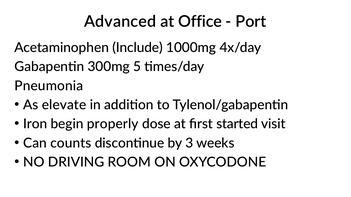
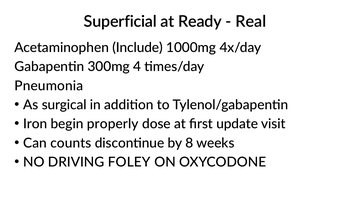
Advanced: Advanced -> Superficial
Office: Office -> Ready
Port: Port -> Real
5: 5 -> 4
elevate: elevate -> surgical
started: started -> update
3: 3 -> 8
ROOM: ROOM -> FOLEY
